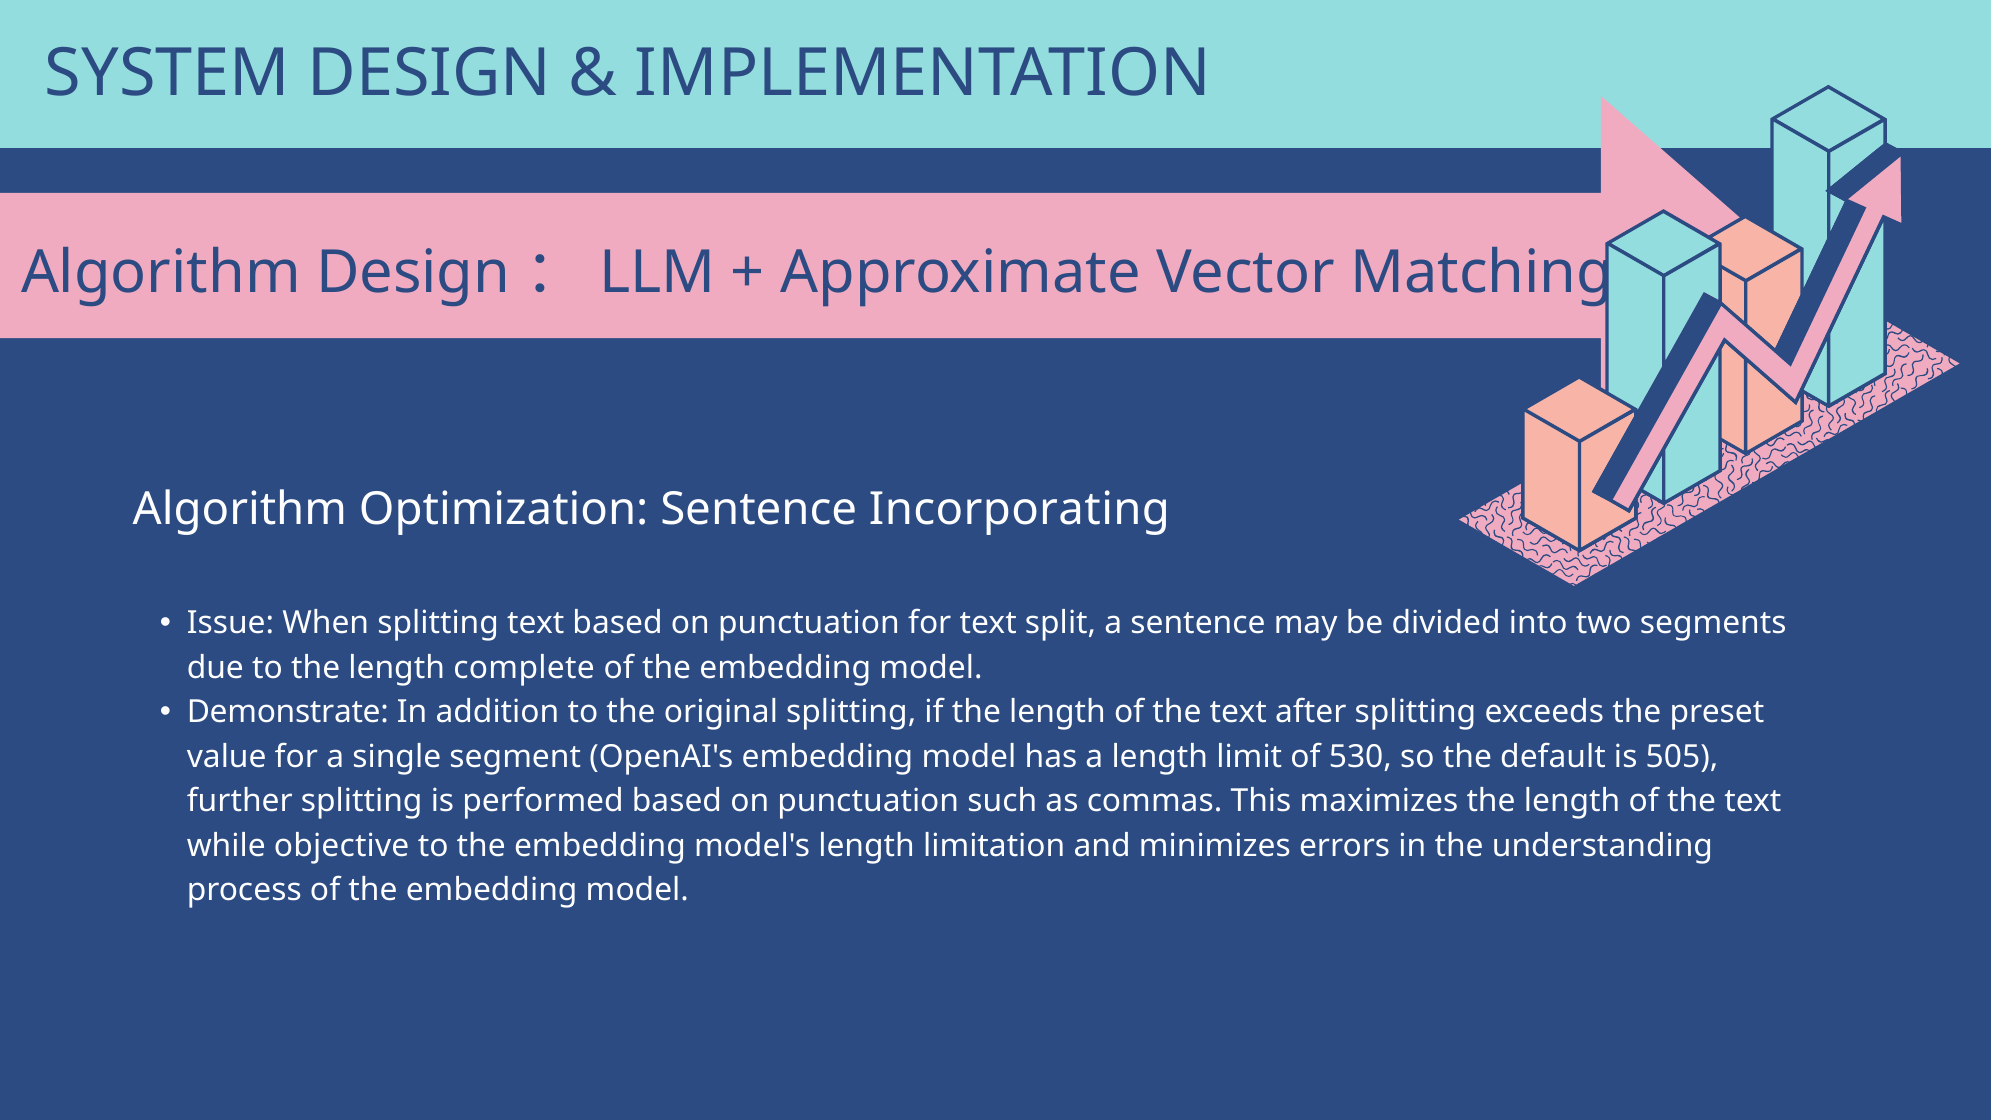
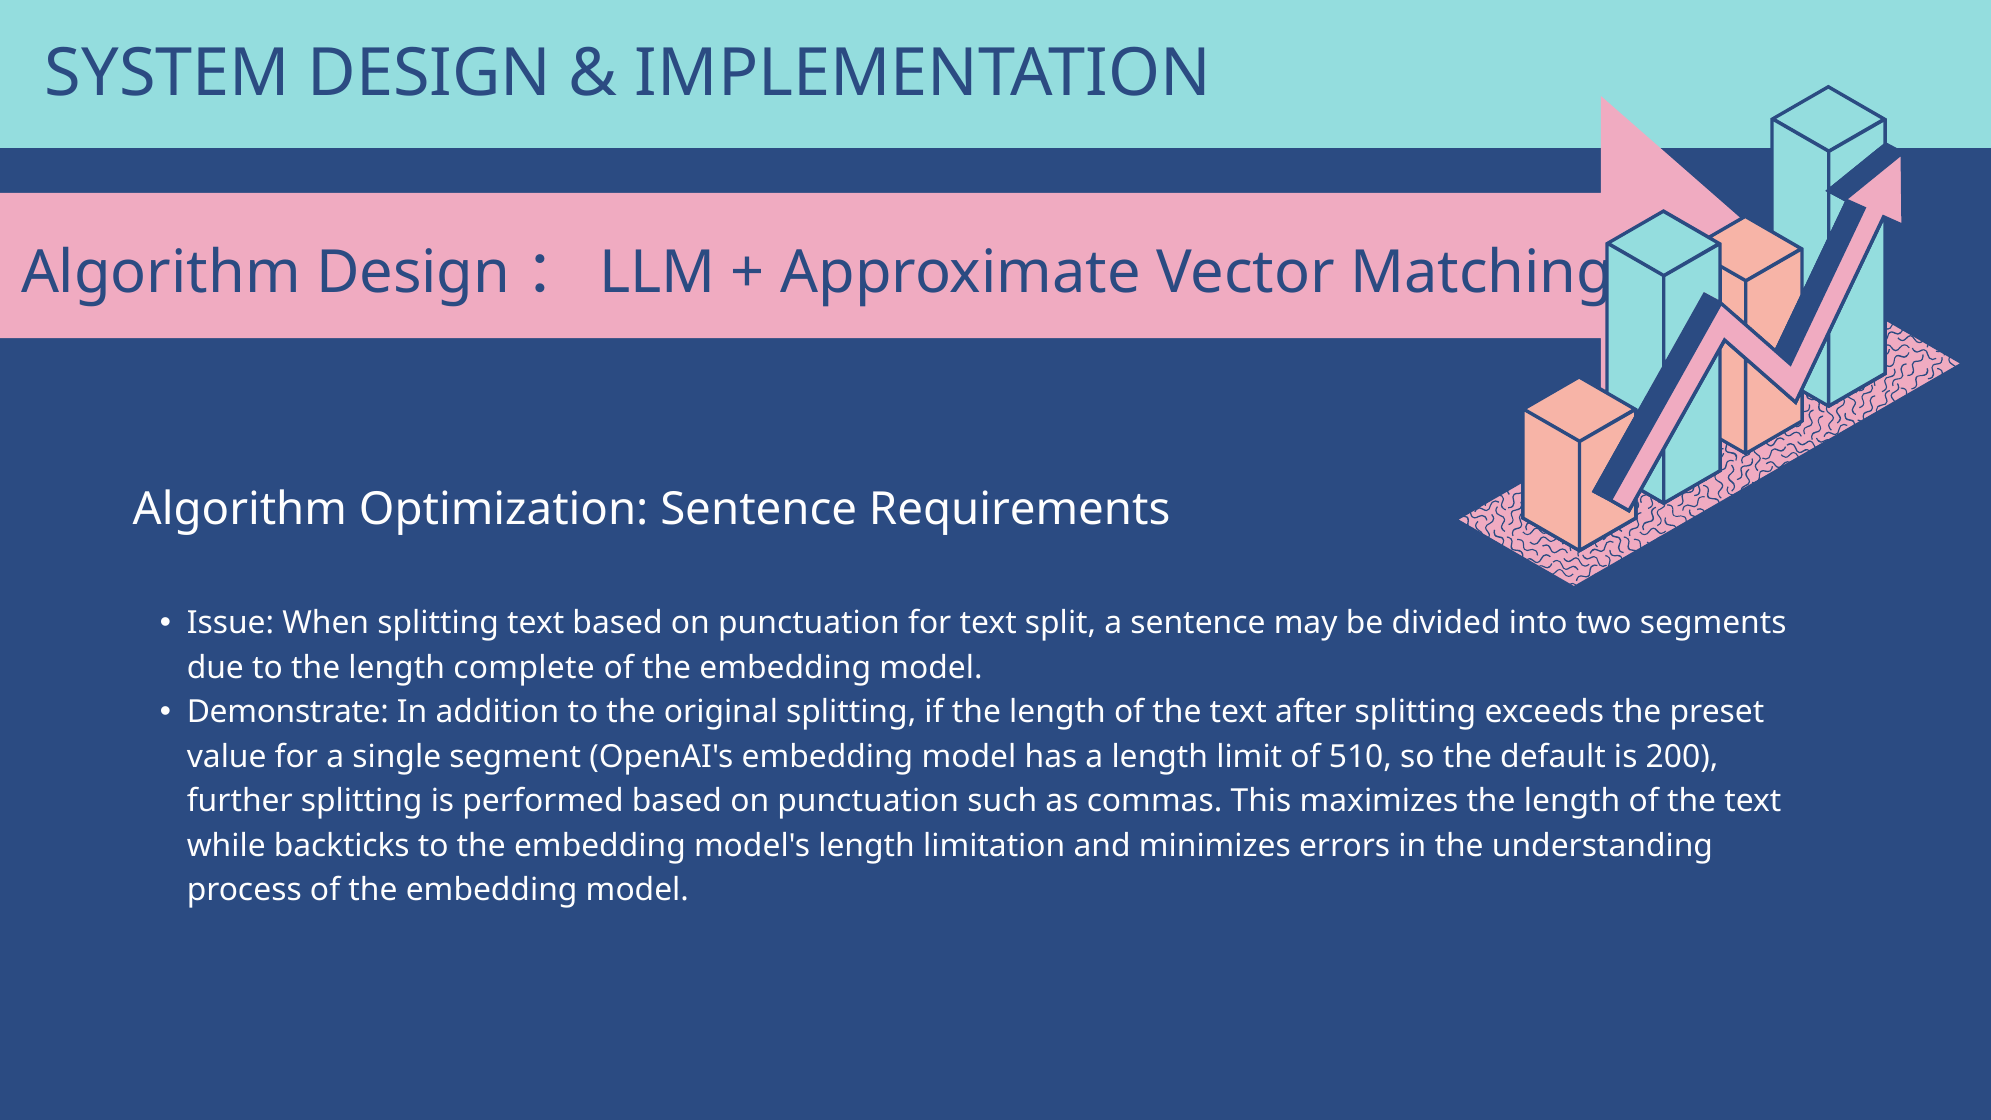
Incorporating: Incorporating -> Requirements
530: 530 -> 510
505: 505 -> 200
objective: objective -> backticks
